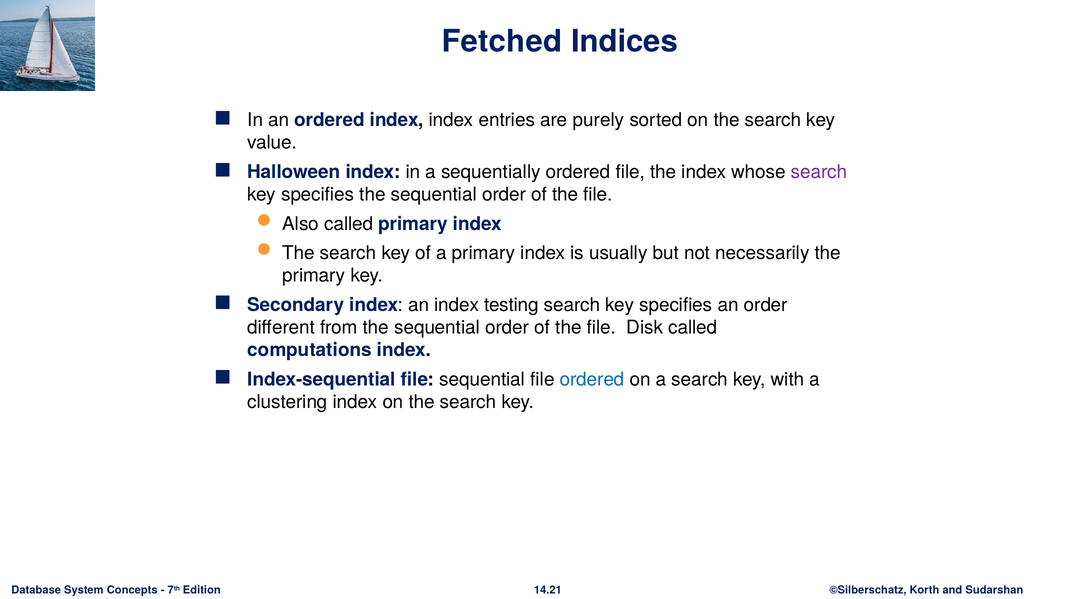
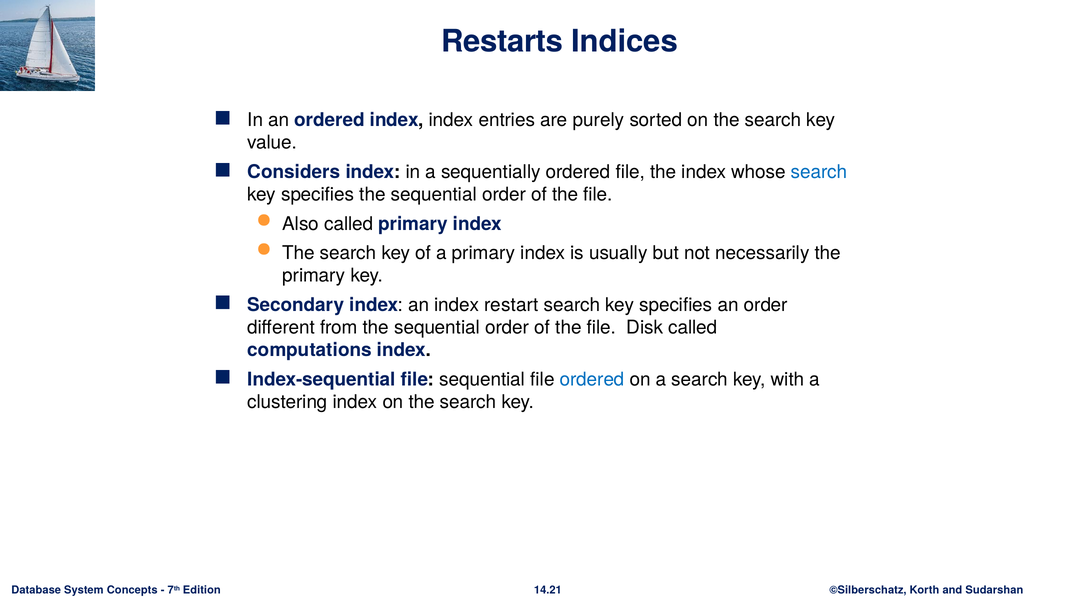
Fetched: Fetched -> Restarts
Halloween: Halloween -> Considers
search at (819, 172) colour: purple -> blue
testing: testing -> restart
